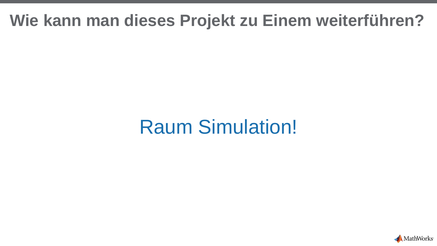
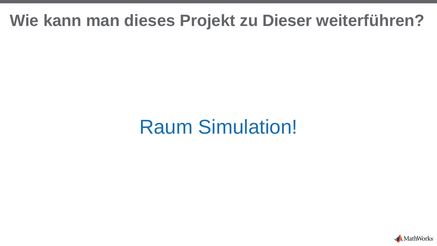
Einem: Einem -> Dieser
